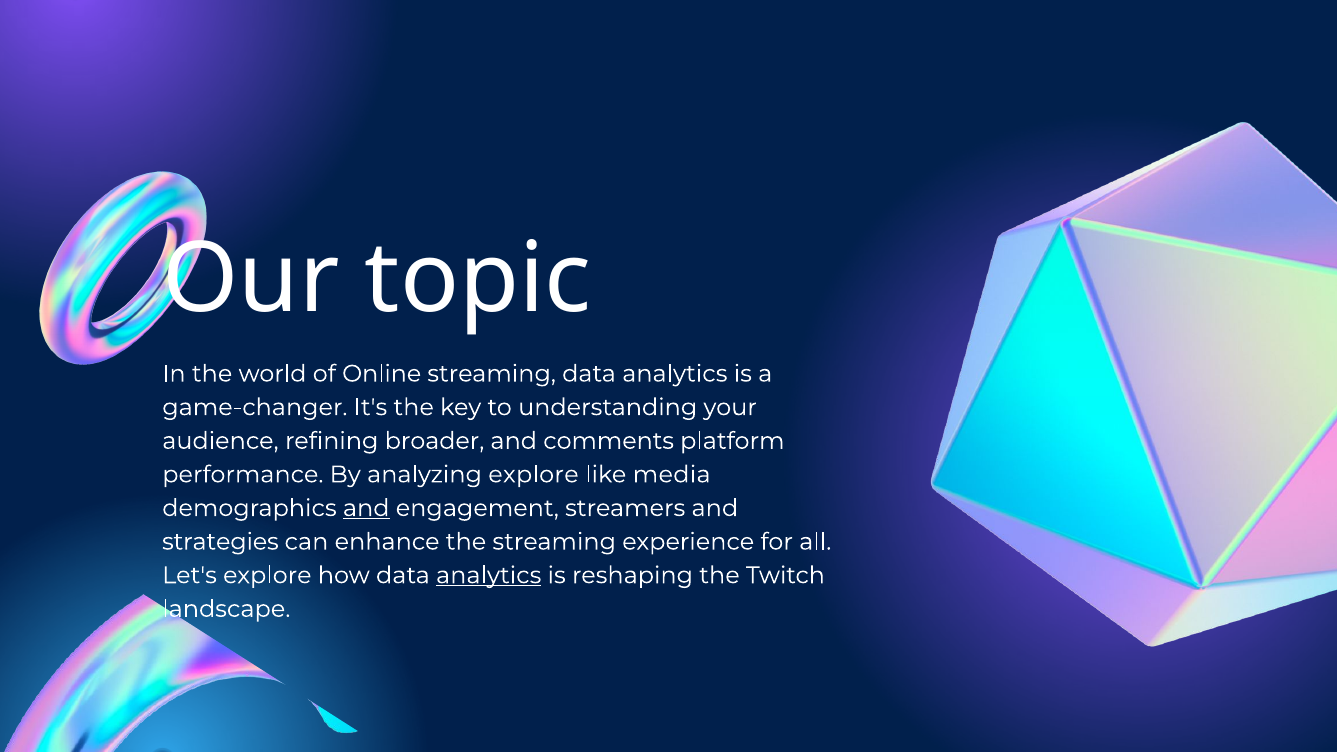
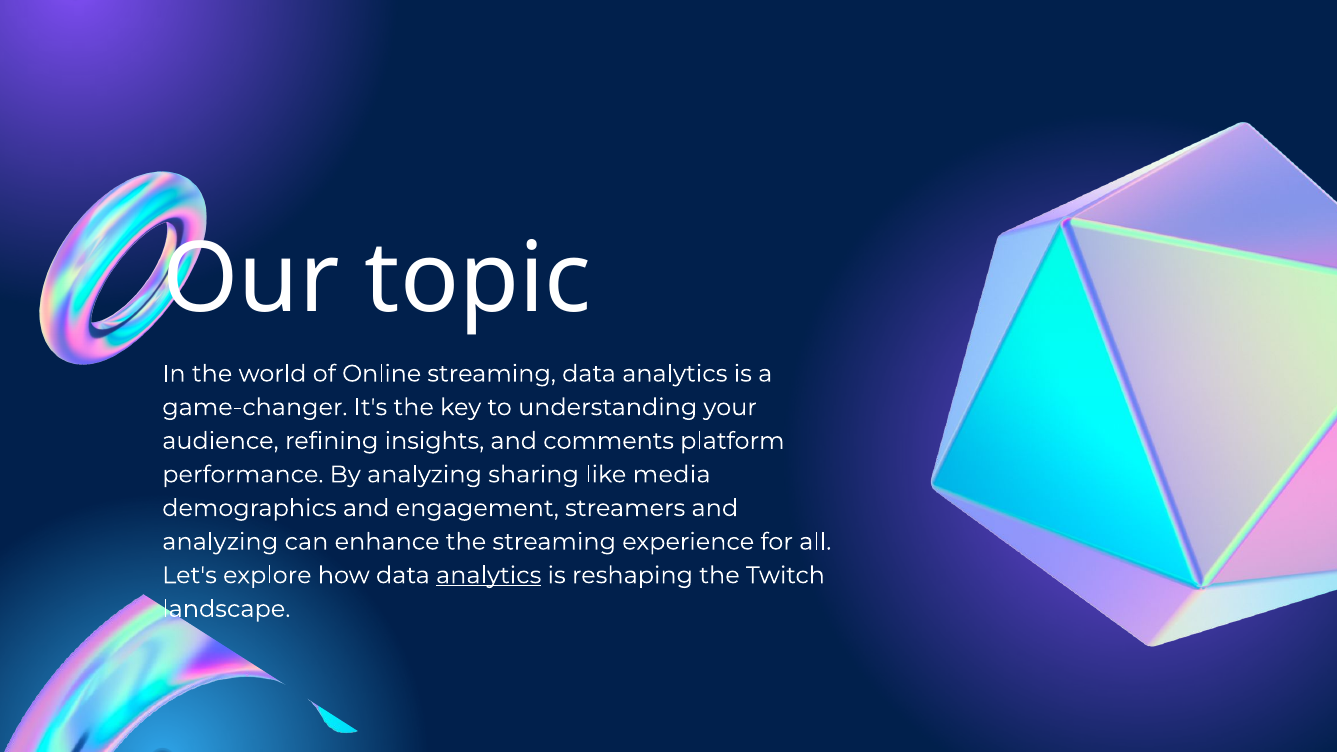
broader: broader -> insights
analyzing explore: explore -> sharing
and at (366, 508) underline: present -> none
strategies at (220, 542): strategies -> analyzing
